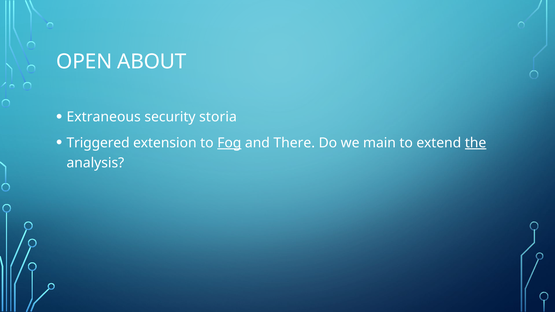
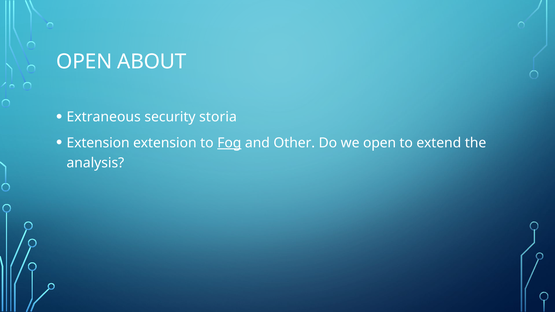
Triggered at (98, 143): Triggered -> Extension
There: There -> Other
we main: main -> open
the underline: present -> none
